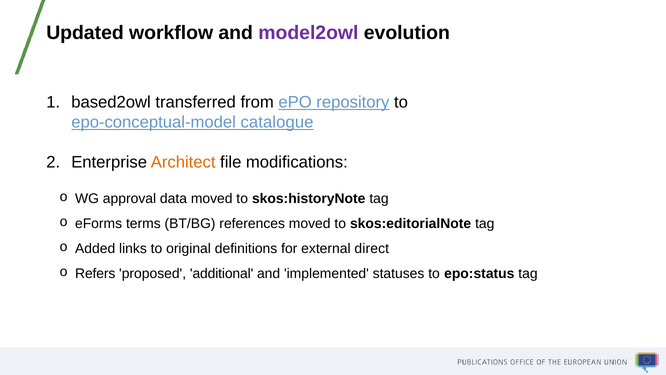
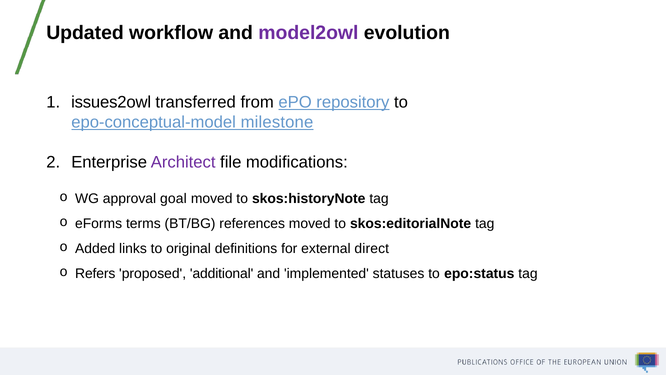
based2owl: based2owl -> issues2owl
catalogue: catalogue -> milestone
Architect colour: orange -> purple
data: data -> goal
